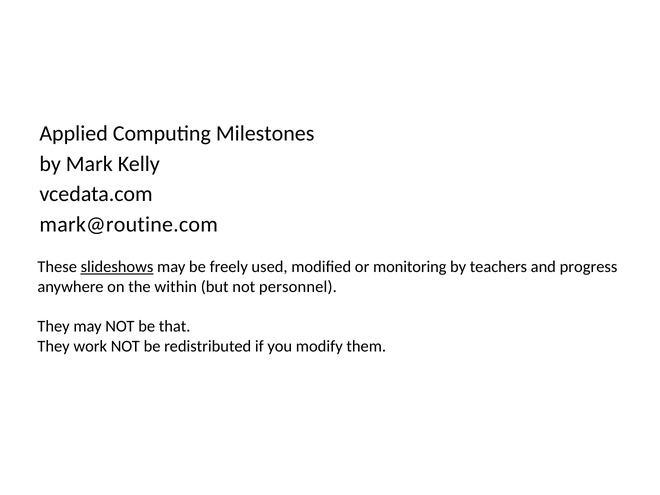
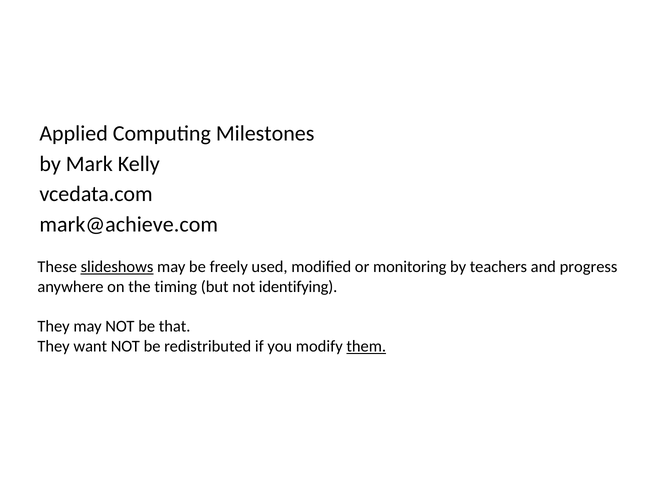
mark@routine.com: mark@routine.com -> mark@achieve.com
within: within -> timing
personnel: personnel -> identifying
work: work -> want
them underline: none -> present
